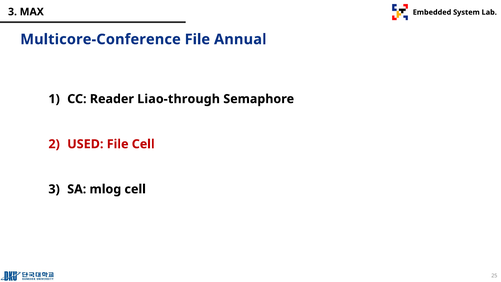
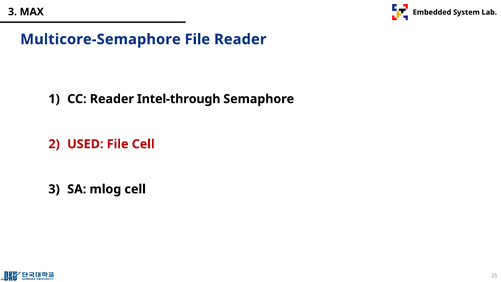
Multicore-Conference: Multicore-Conference -> Multicore-Semaphore
File Annual: Annual -> Reader
Liao-through: Liao-through -> Intel-through
